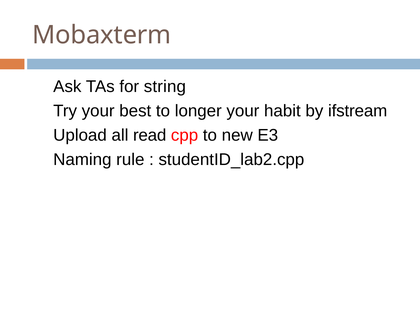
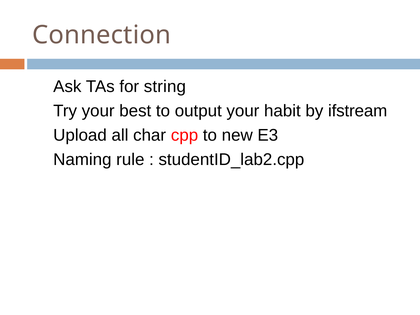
Mobaxterm: Mobaxterm -> Connection
longer: longer -> output
read: read -> char
